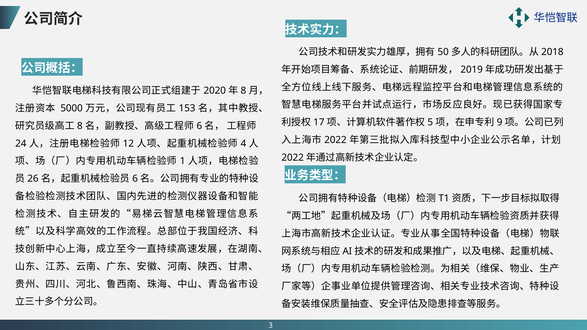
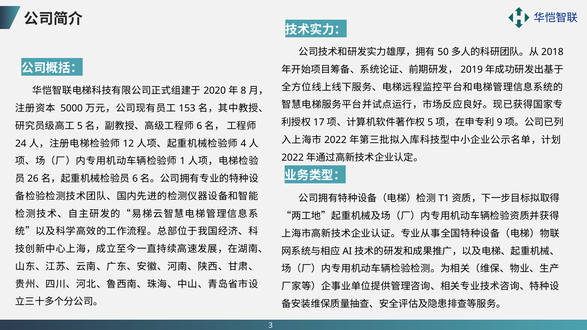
8 at (80, 126): 8 -> 5
